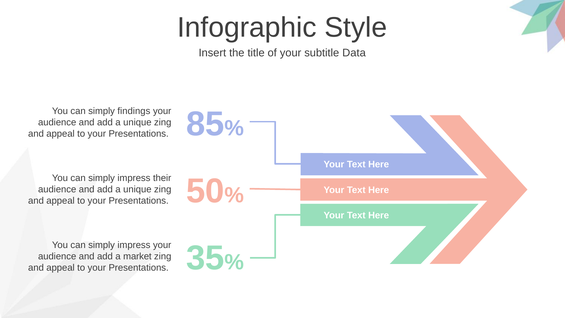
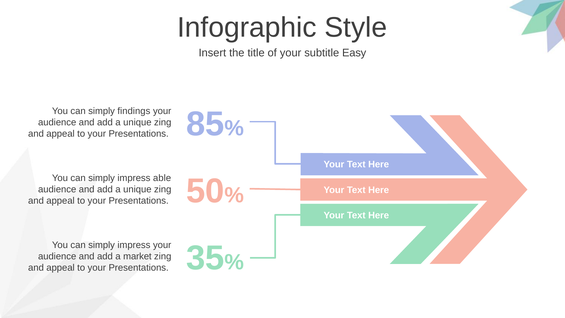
Data: Data -> Easy
their: their -> able
